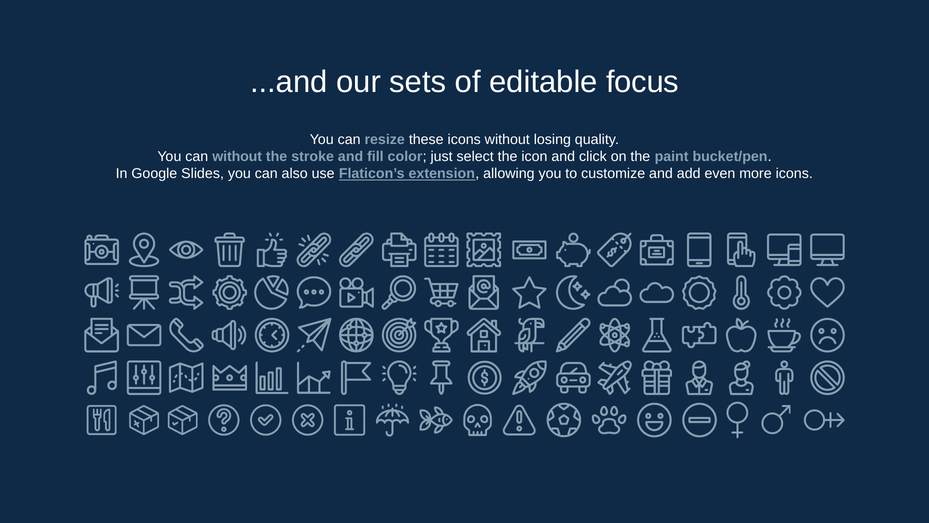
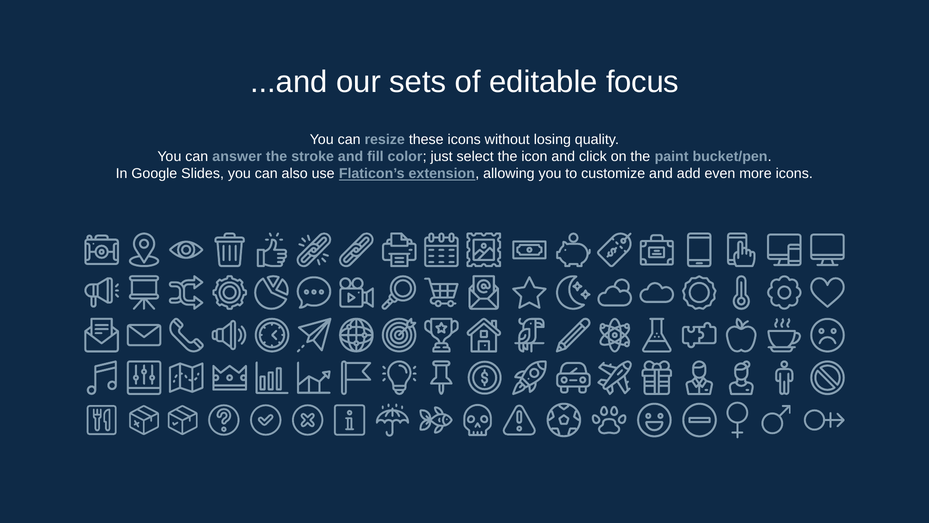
can without: without -> answer
